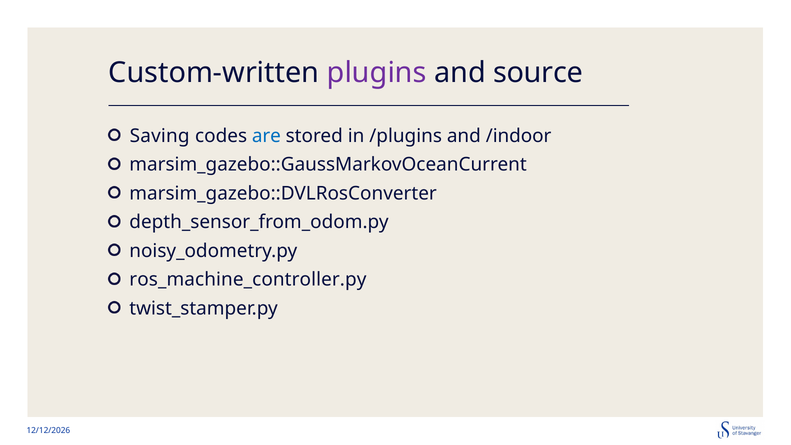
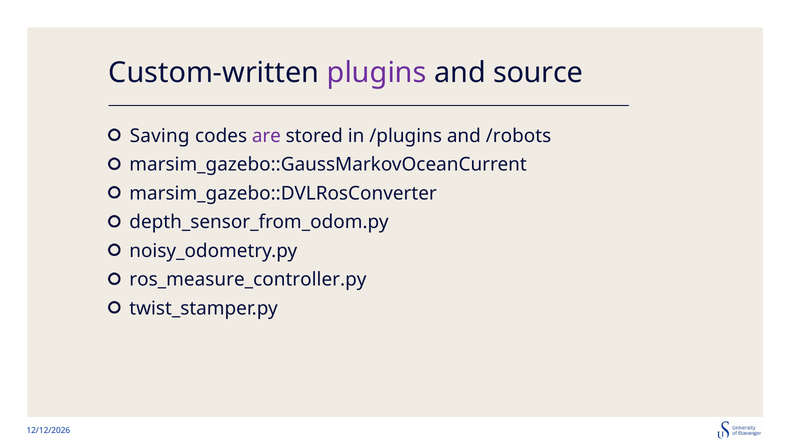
are colour: blue -> purple
/indoor: /indoor -> /robots
ros_machine_controller.py: ros_machine_controller.py -> ros_measure_controller.py
